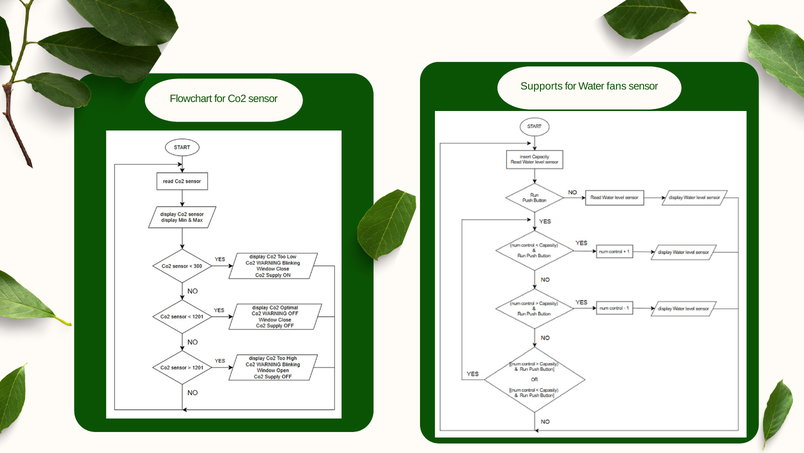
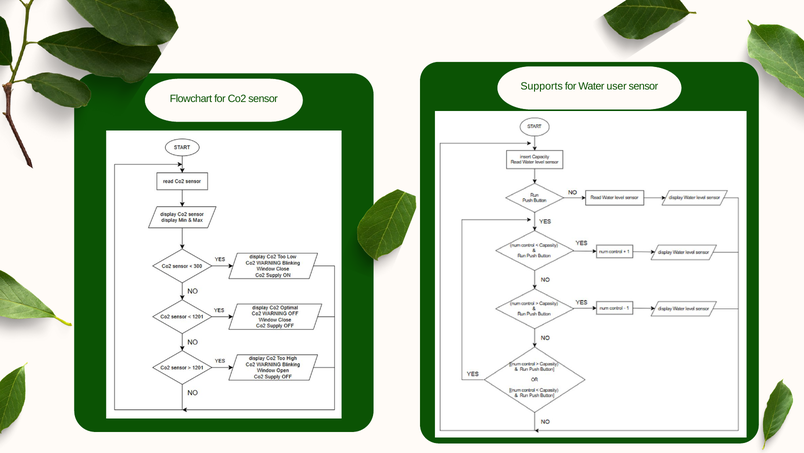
fans: fans -> user
